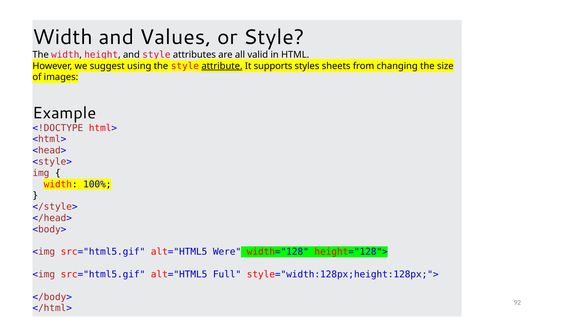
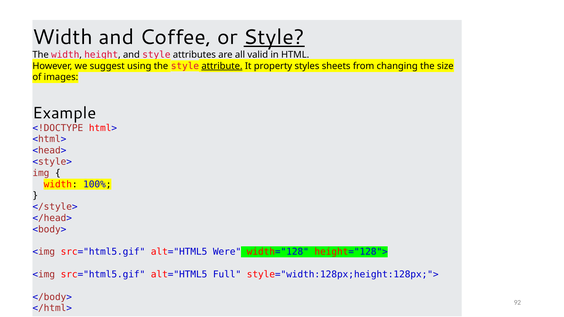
Values: Values -> Coffee
Style at (274, 37) underline: none -> present
supports: supports -> property
